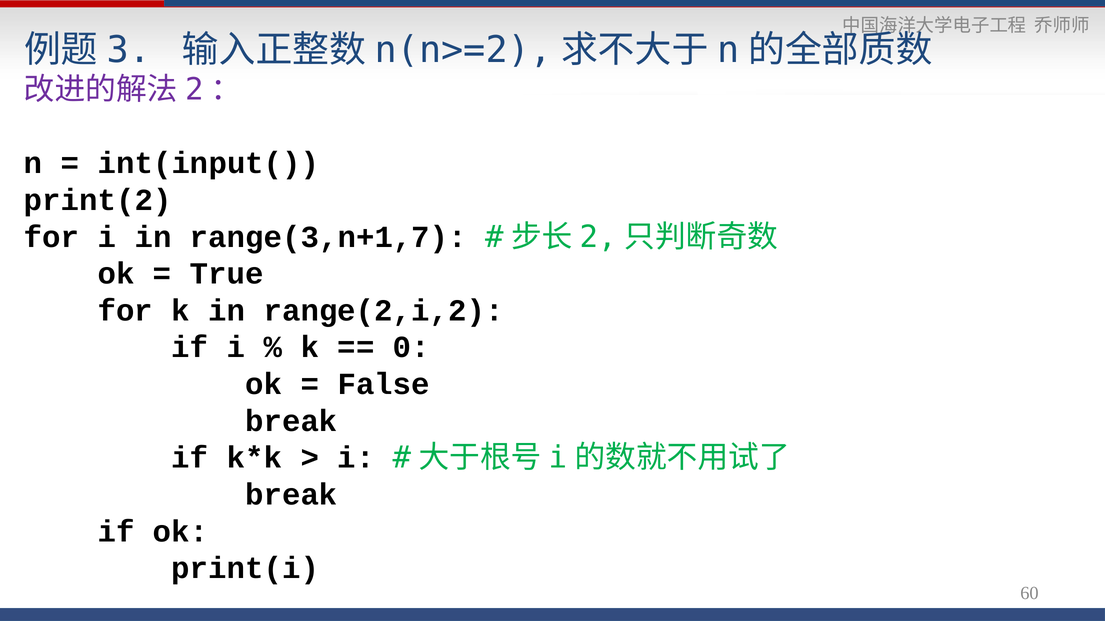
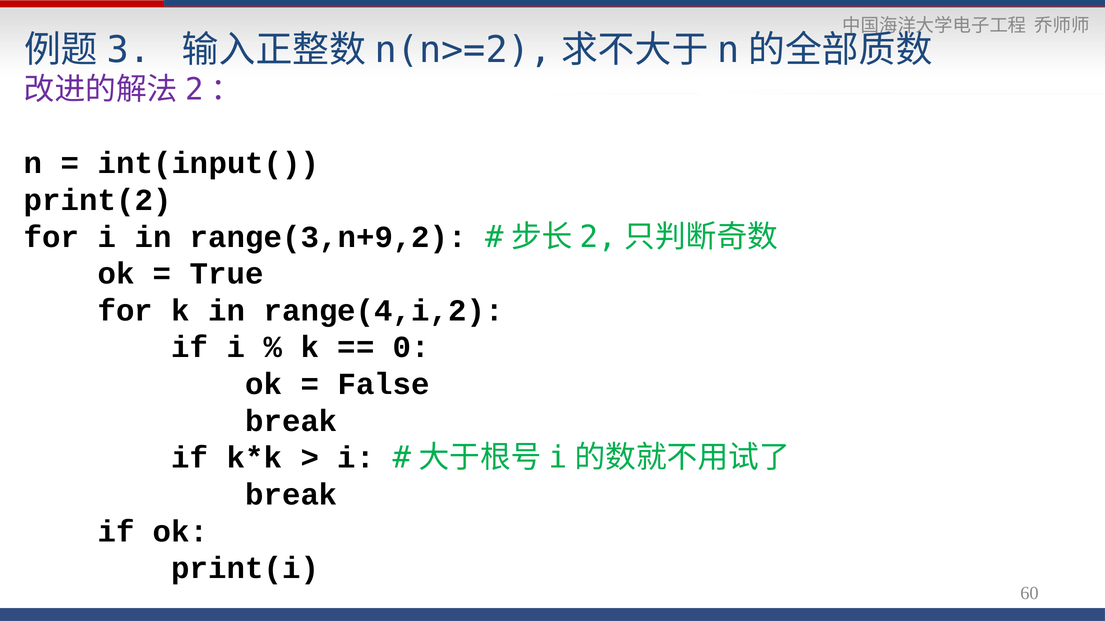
range(3,n+1,7: range(3,n+1,7 -> range(3,n+9,2
range(2,i,2: range(2,i,2 -> range(4,i,2
